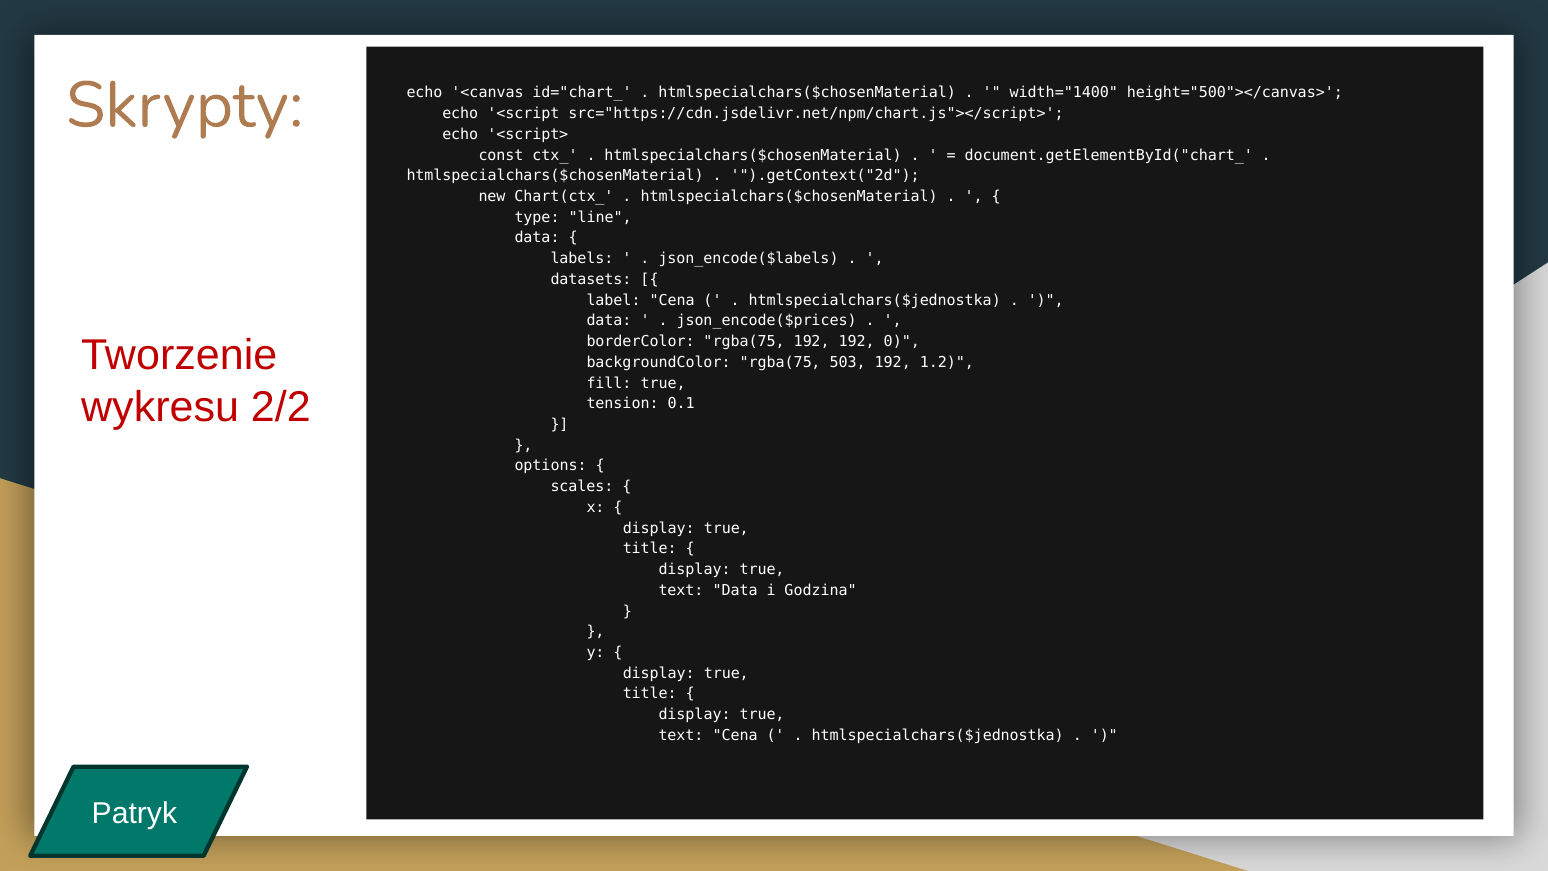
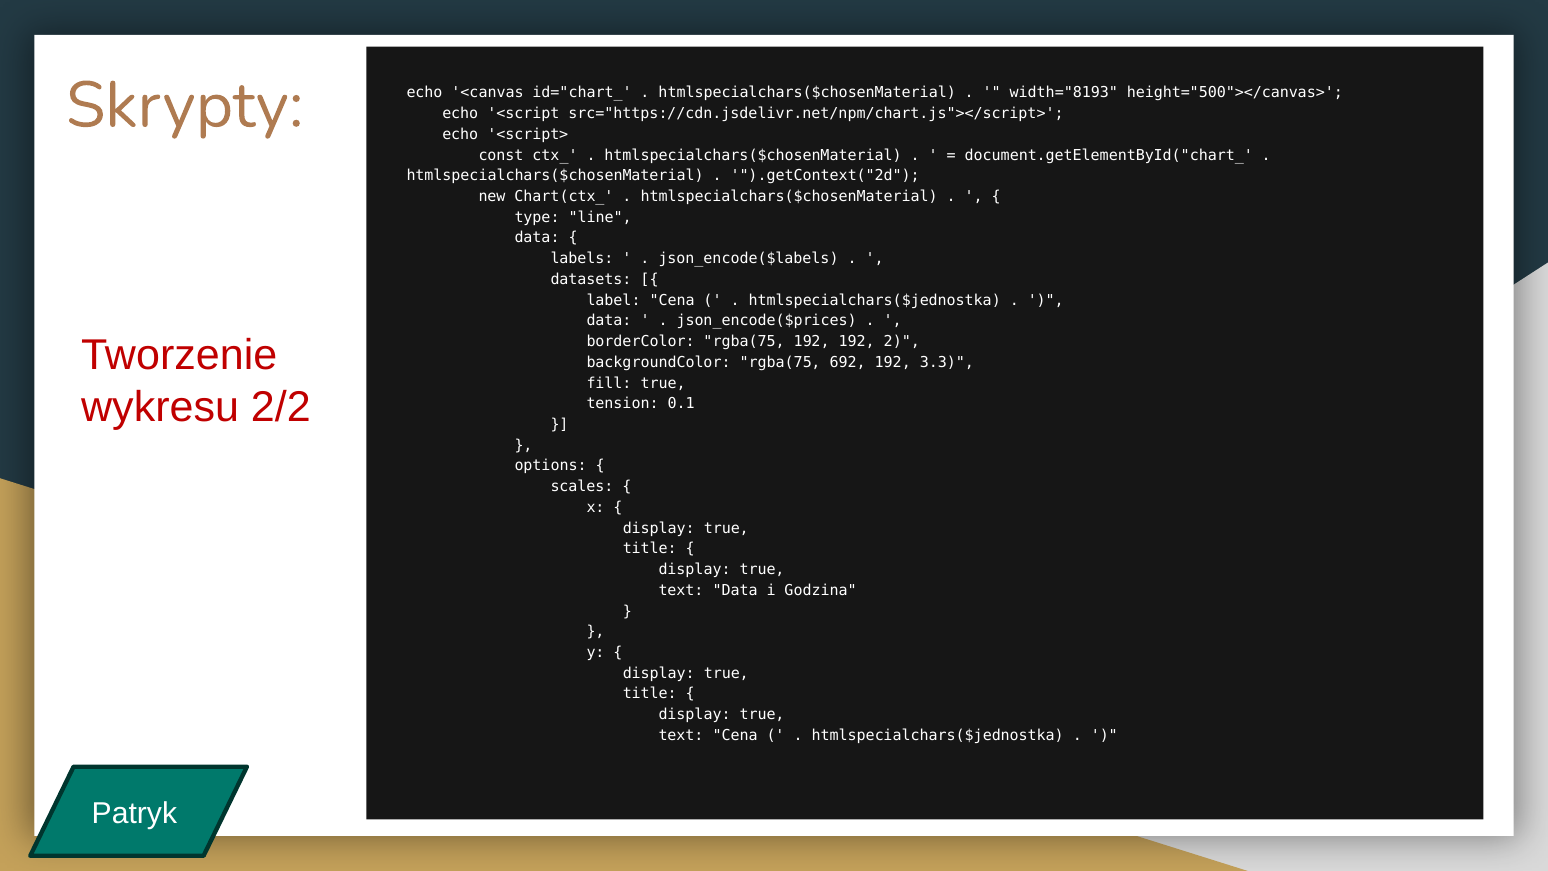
width="1400: width="1400 -> width="8193
0: 0 -> 2
503: 503 -> 692
1.2: 1.2 -> 3.3
